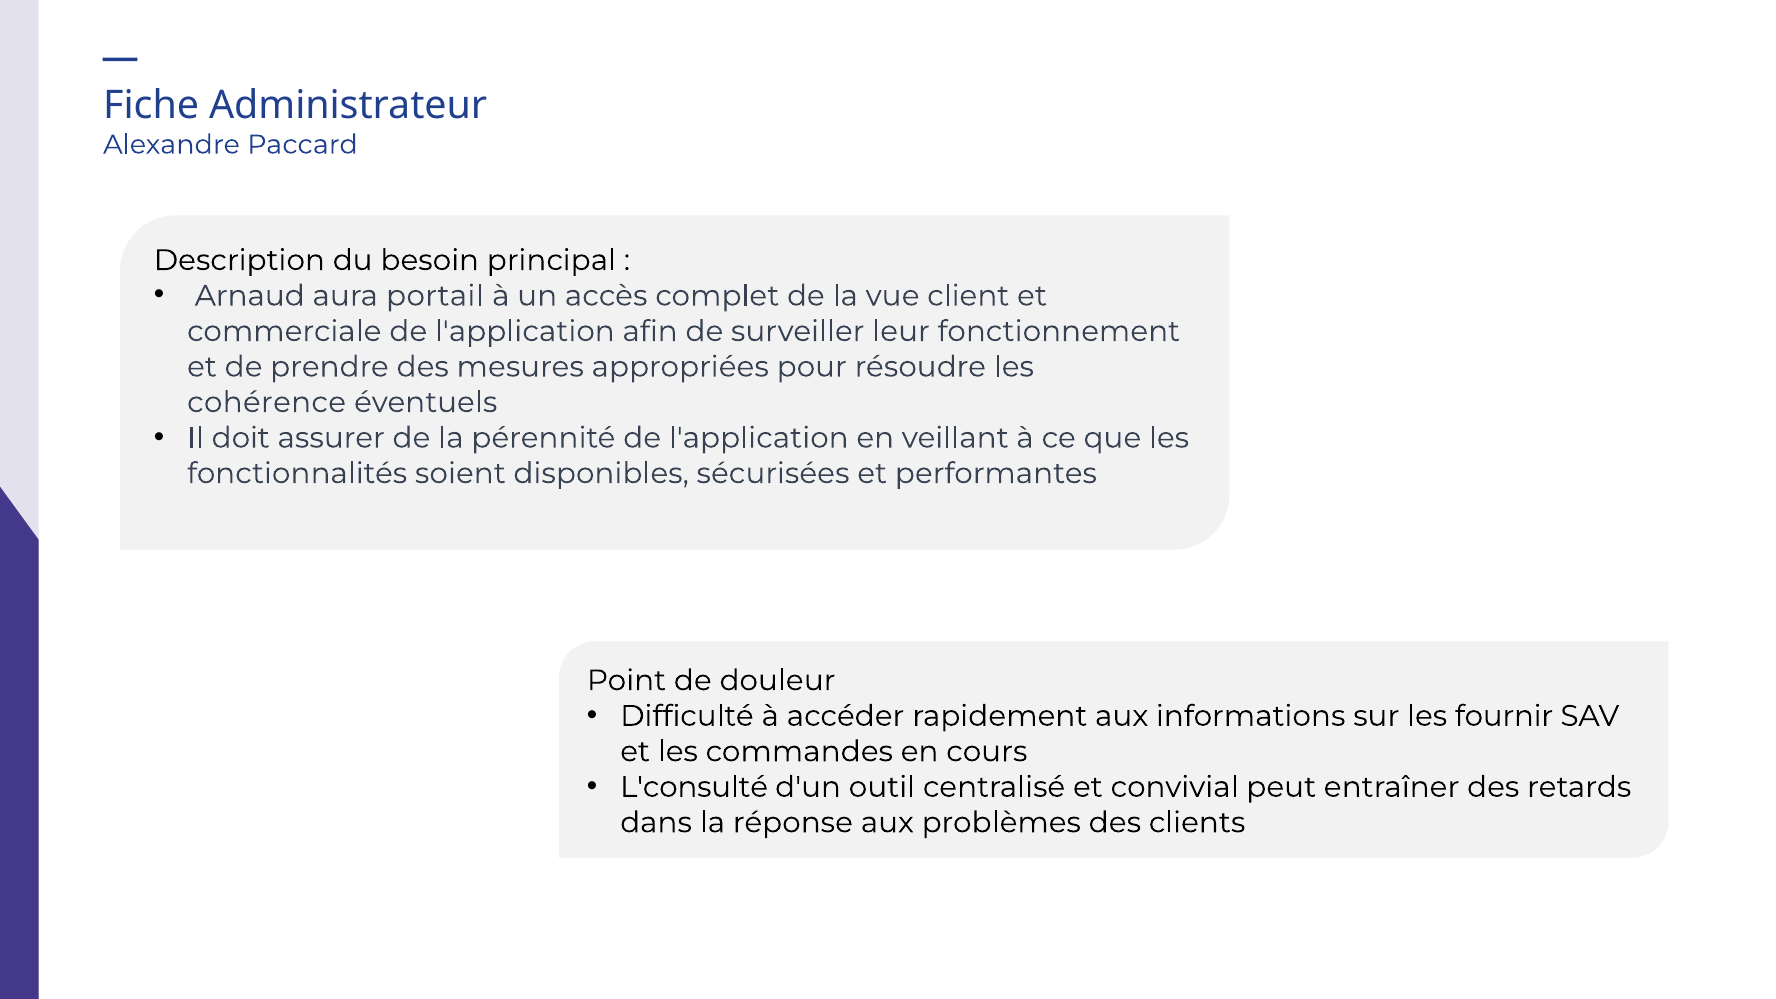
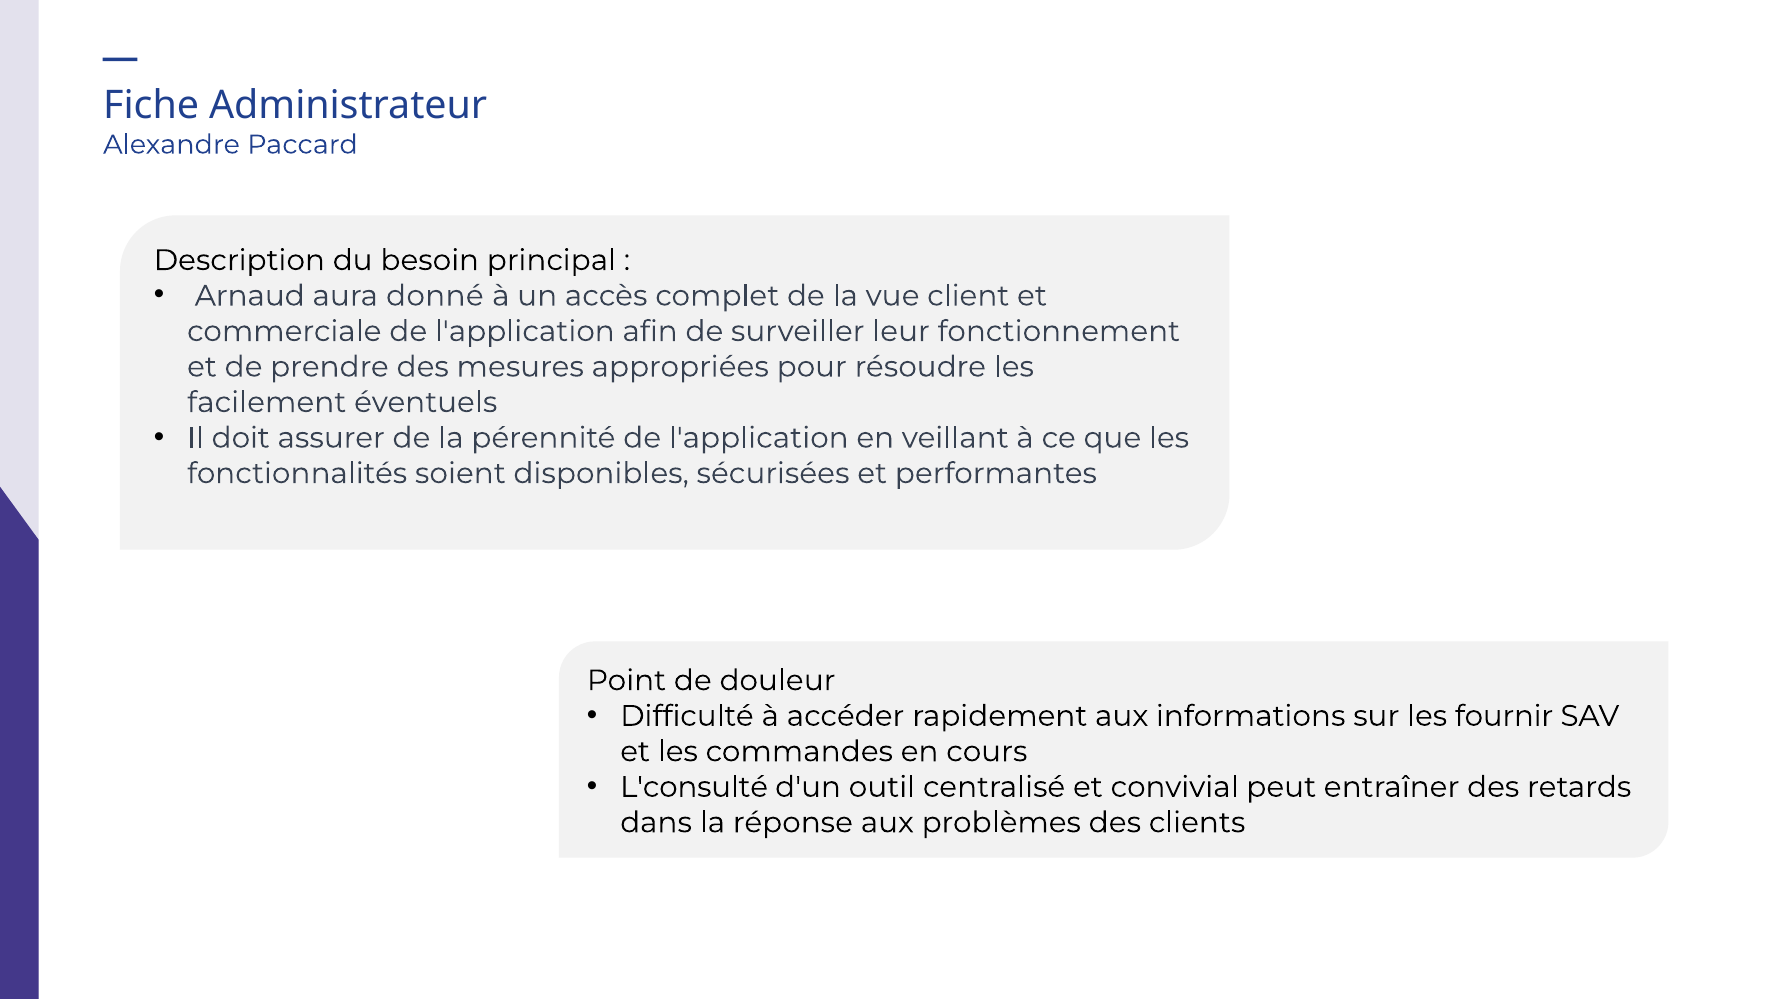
portail: portail -> donné
cohérence: cohérence -> facilement
